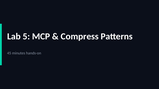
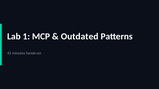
5: 5 -> 1
Compress: Compress -> Outdated
